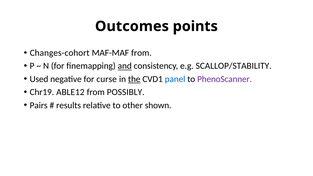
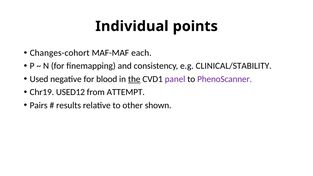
Outcomes: Outcomes -> Individual
MAF-MAF from: from -> each
and underline: present -> none
SCALLOP/STABILITY: SCALLOP/STABILITY -> CLINICAL/STABILITY
curse: curse -> blood
panel colour: blue -> purple
ABLE12: ABLE12 -> USED12
POSSIBLY: POSSIBLY -> ATTEMPT
